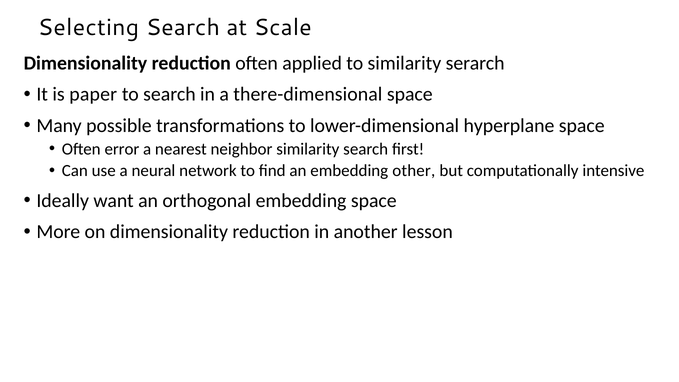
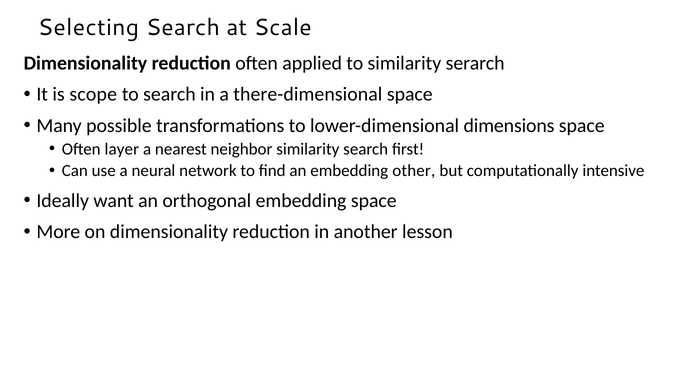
paper: paper -> scope
hyperplane: hyperplane -> dimensions
error: error -> layer
